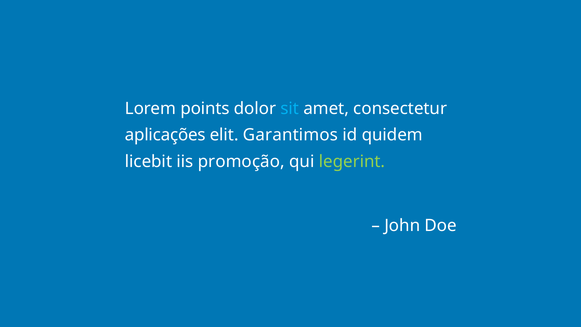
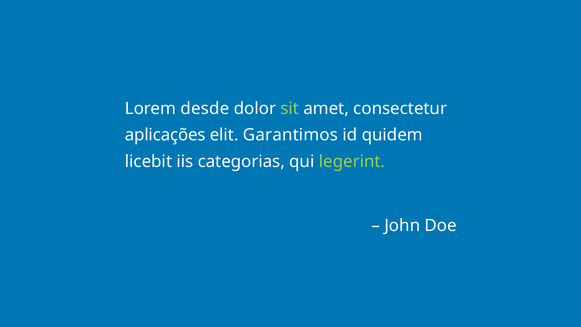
points: points -> desde
sit colour: light blue -> light green
promoção: promoção -> categorias
